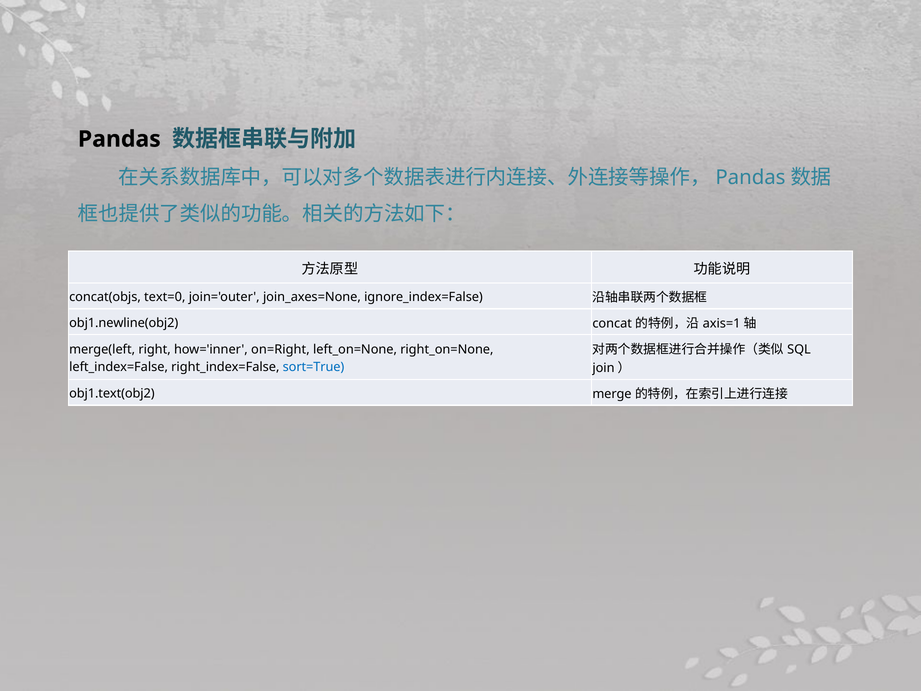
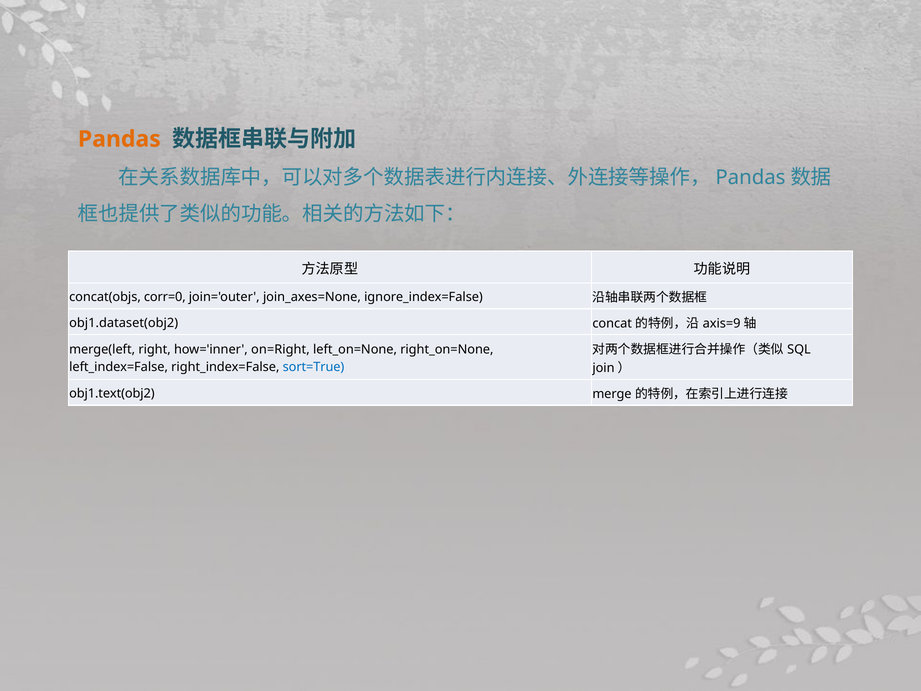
Pandas colour: black -> orange
text=0: text=0 -> corr=0
obj1.newline(obj2: obj1.newline(obj2 -> obj1.dataset(obj2
axis=1: axis=1 -> axis=9
